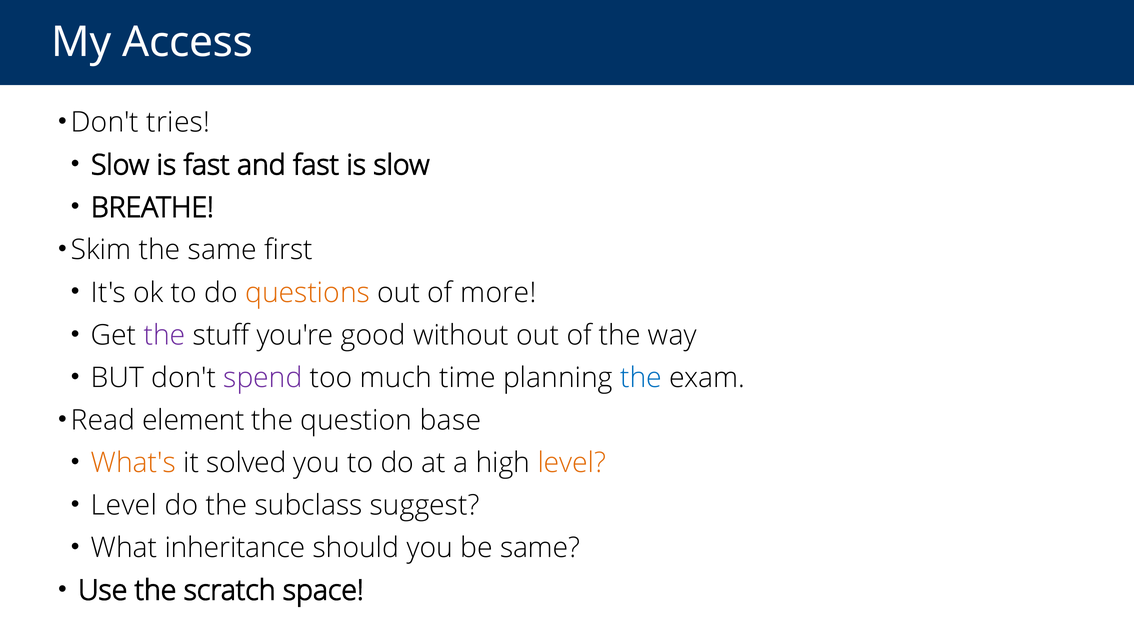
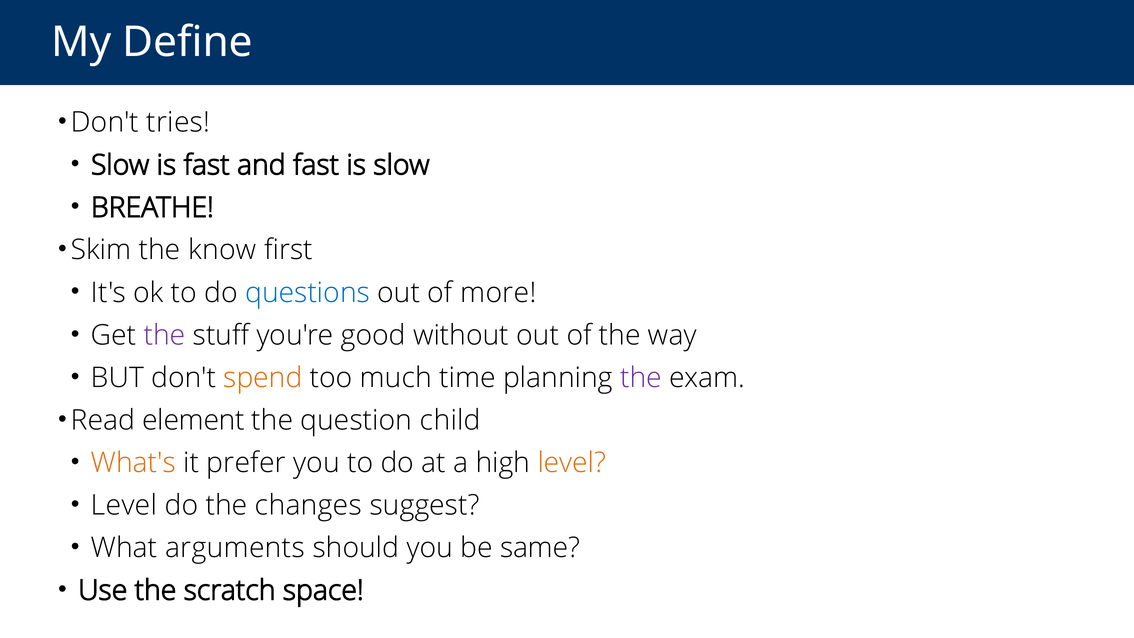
Access: Access -> Define
the same: same -> know
questions colour: orange -> blue
spend colour: purple -> orange
the at (641, 378) colour: blue -> purple
base: base -> child
solved: solved -> prefer
subclass: subclass -> changes
inheritance: inheritance -> arguments
